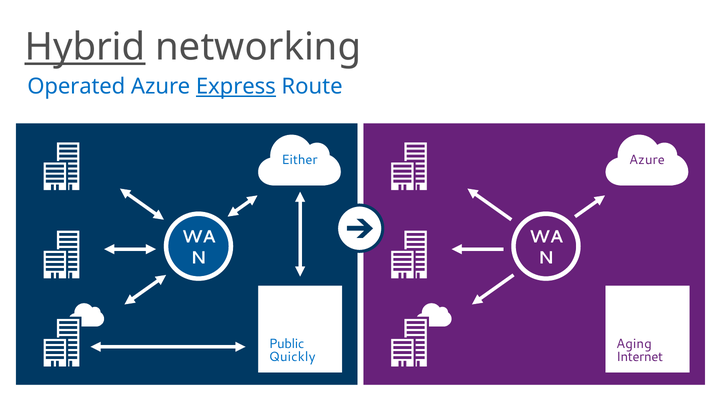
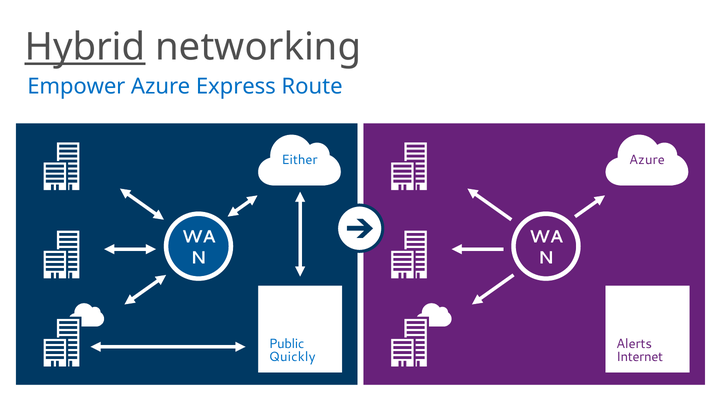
Operated: Operated -> Empower
Express underline: present -> none
Aging: Aging -> Alerts
